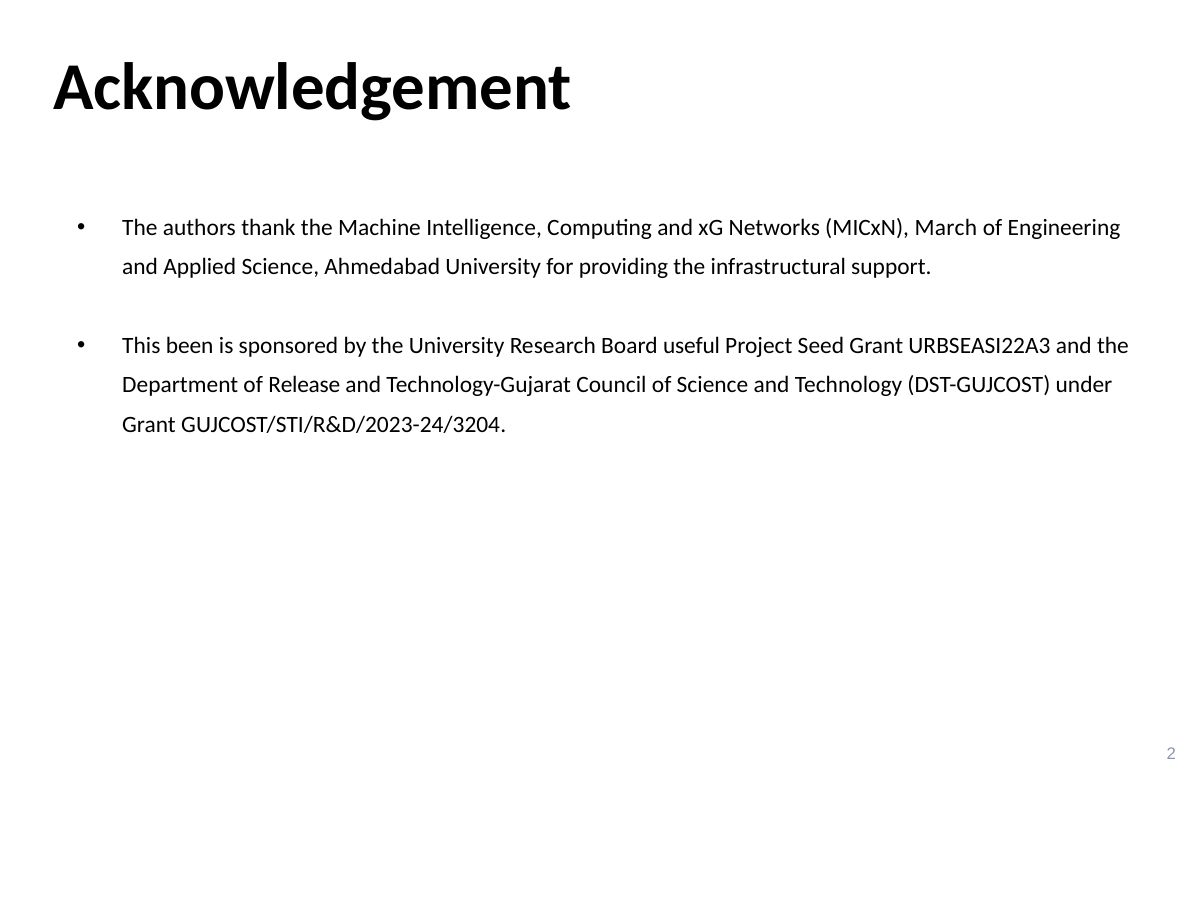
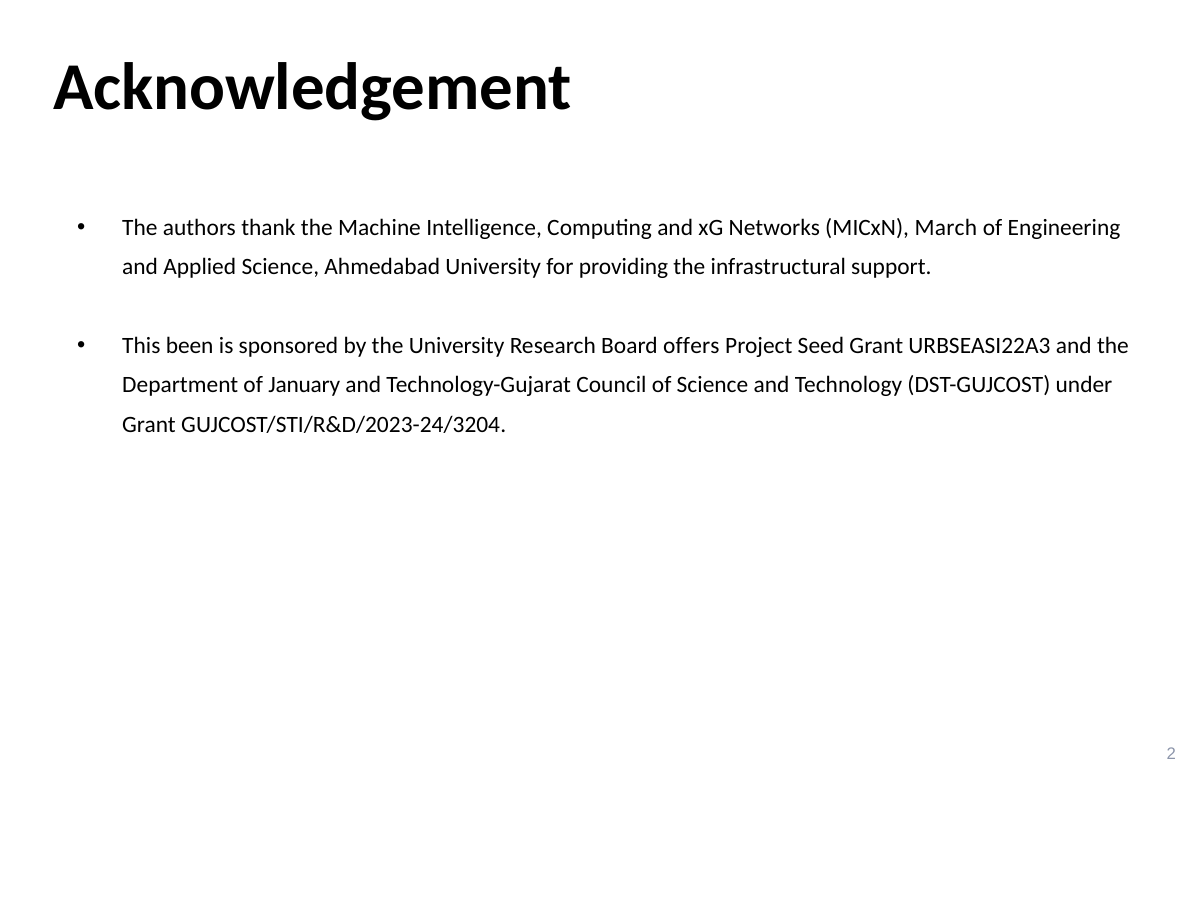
useful: useful -> offers
Release: Release -> January
